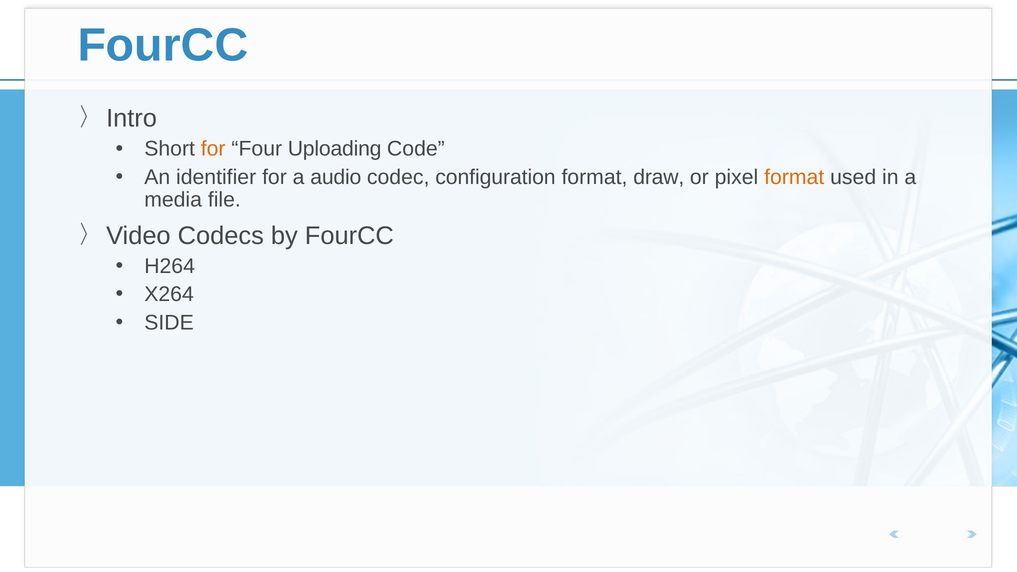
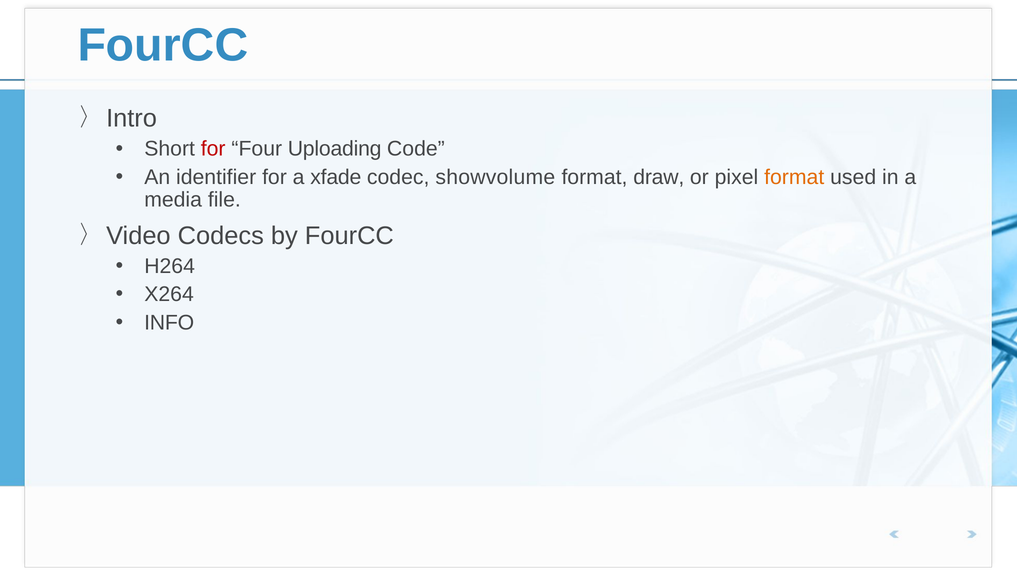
for at (213, 149) colour: orange -> red
audio: audio -> xfade
configuration: configuration -> showvolume
SIDE: SIDE -> INFO
